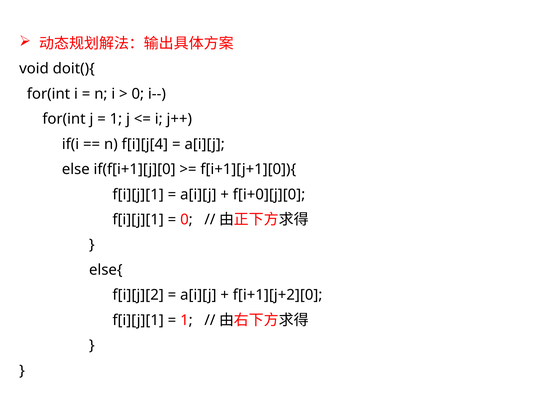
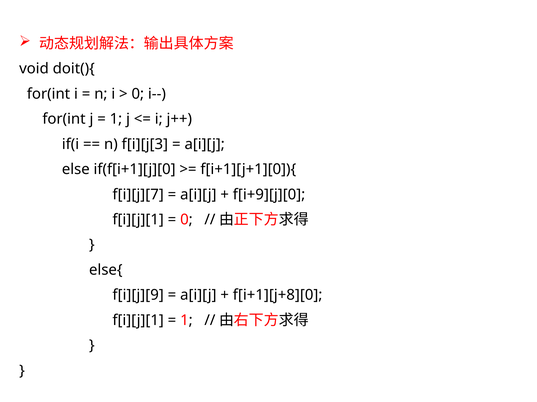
f[i][j[4: f[i][j[4 -> f[i][j[3
f[i][j][1 at (138, 195): f[i][j][1 -> f[i][j][7
f[i+0][j][0: f[i+0][j][0 -> f[i+9][j][0
f[i][j][2: f[i][j][2 -> f[i][j][9
f[i+1][j+2][0: f[i+1][j+2][0 -> f[i+1][j+8][0
